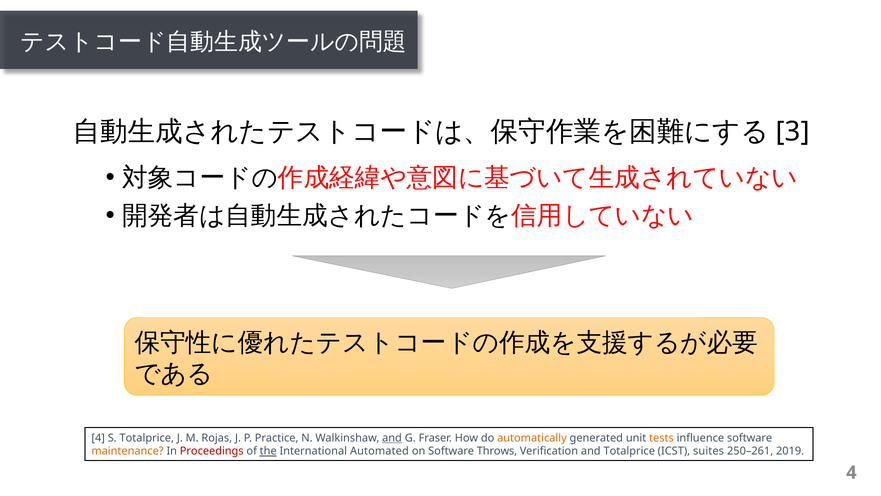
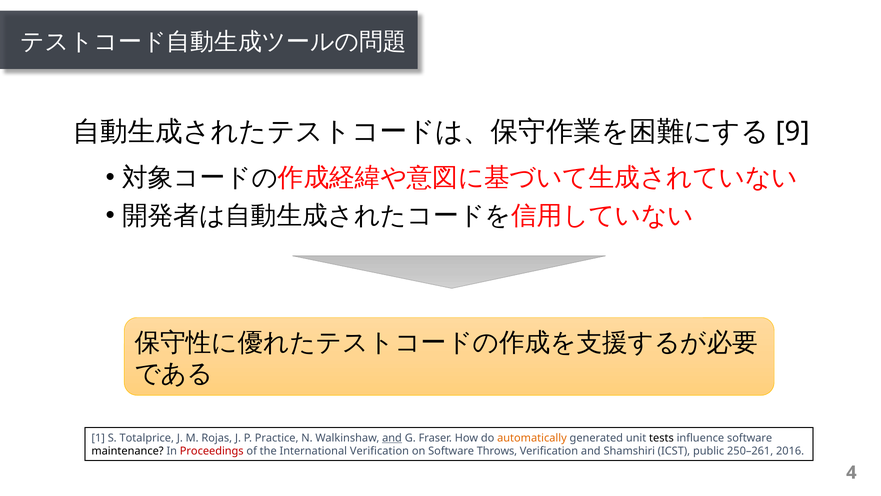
3: 3 -> 9
4 at (98, 438): 4 -> 1
tests colour: orange -> black
maintenance colour: orange -> black
the underline: present -> none
International Automated: Automated -> Veriﬁcation
and Totalprice: Totalprice -> Shamshiri
suites: suites -> public
2019: 2019 -> 2016
